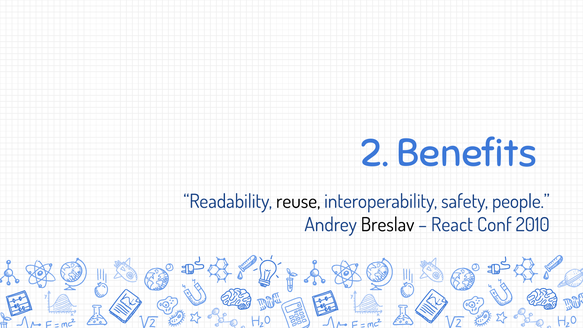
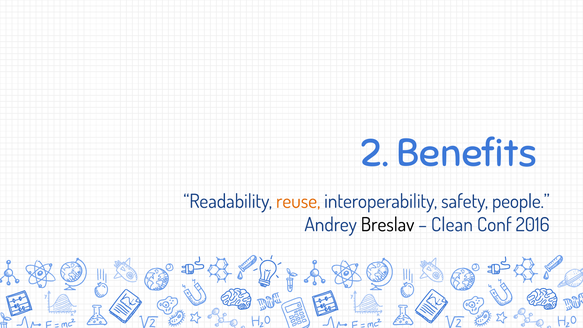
reuse colour: black -> orange
React: React -> Clean
2010: 2010 -> 2016
